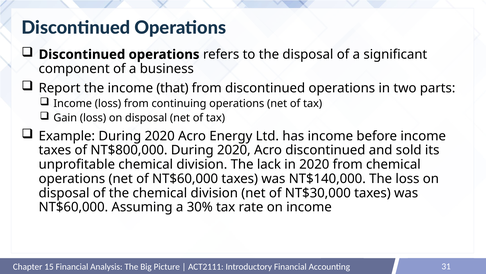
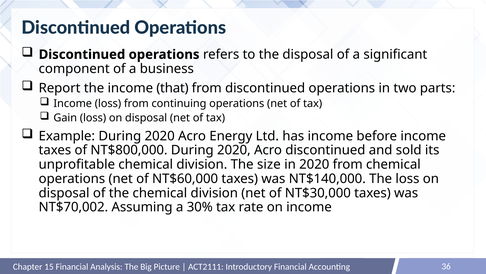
lack: lack -> size
NT$60,000 at (73, 207): NT$60,000 -> NT$70,002
31: 31 -> 36
